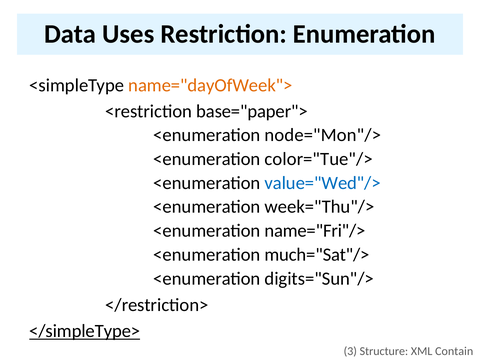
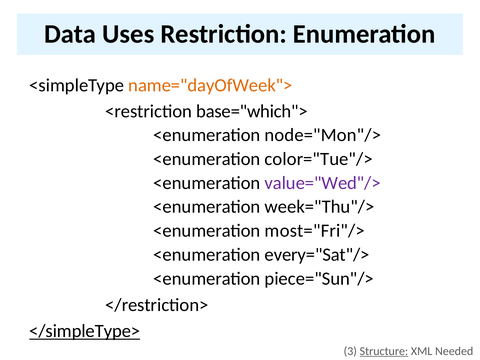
base="paper">: base="paper"> -> base="which">
value="Wed"/> colour: blue -> purple
name="Fri"/>: name="Fri"/> -> most="Fri"/>
much="Sat"/>: much="Sat"/> -> every="Sat"/>
digits="Sun"/>: digits="Sun"/> -> piece="Sun"/>
Structure underline: none -> present
Contain: Contain -> Needed
